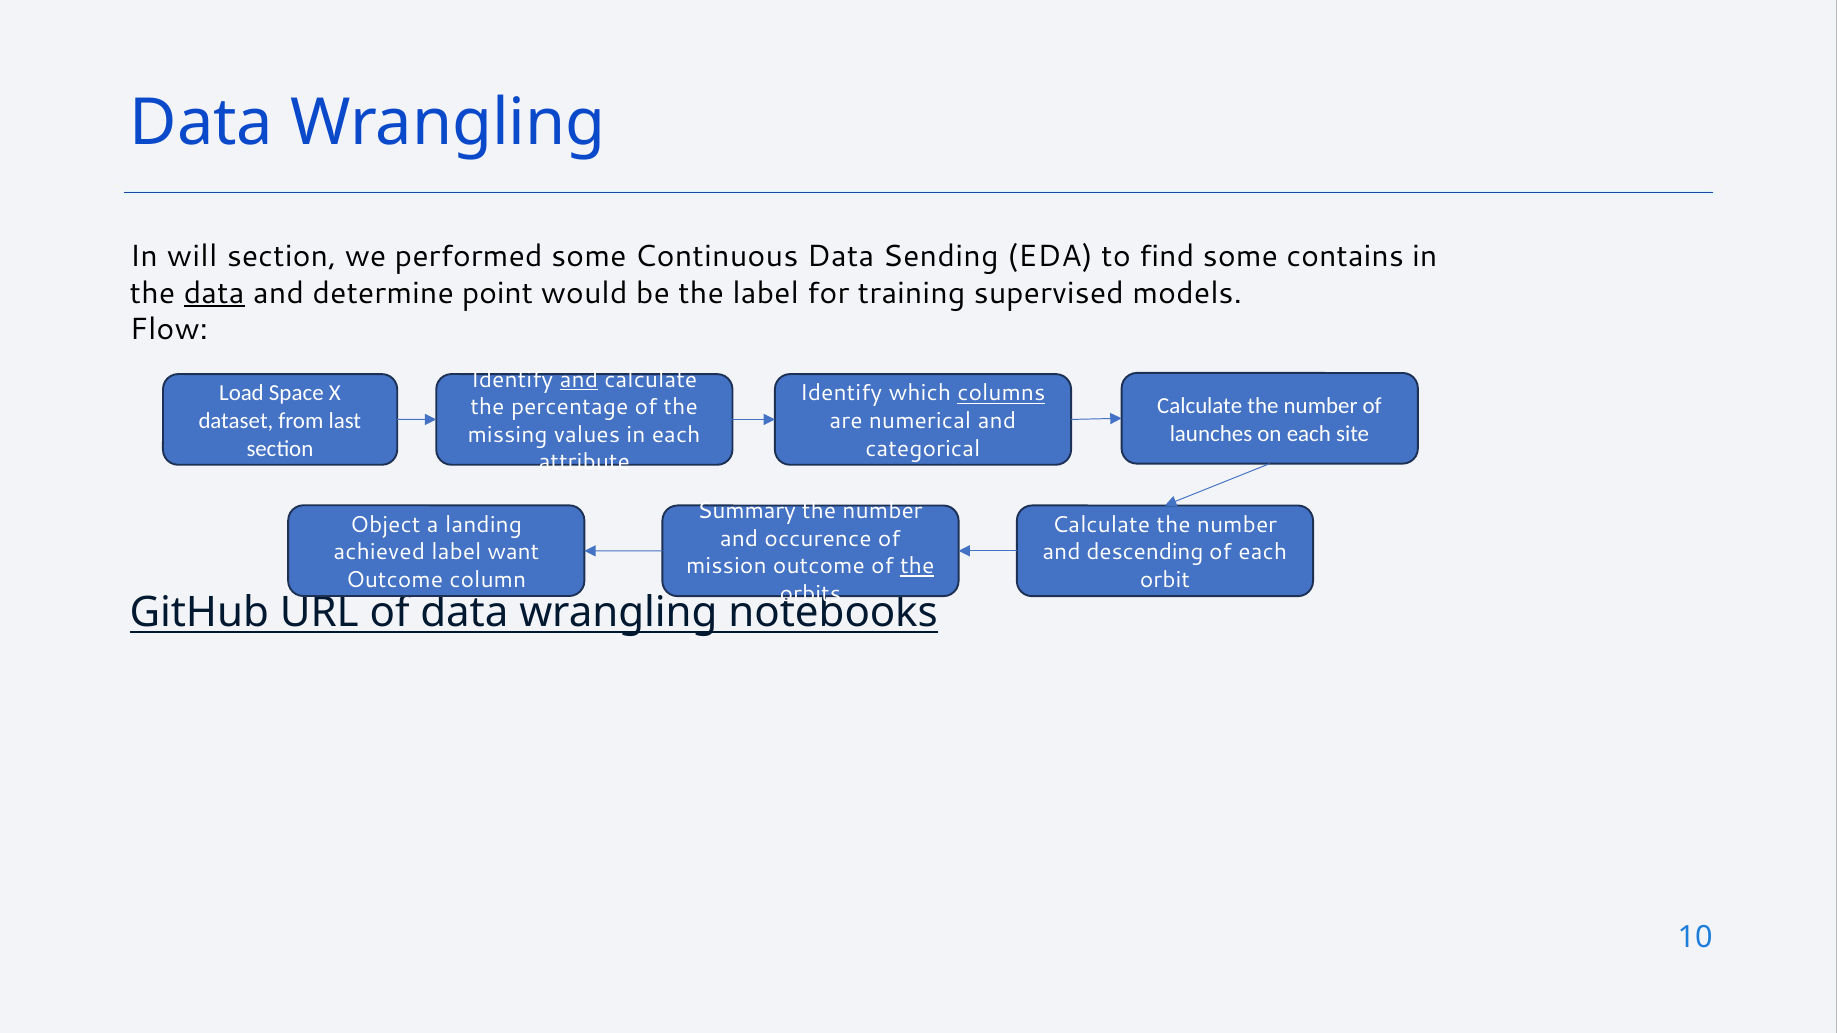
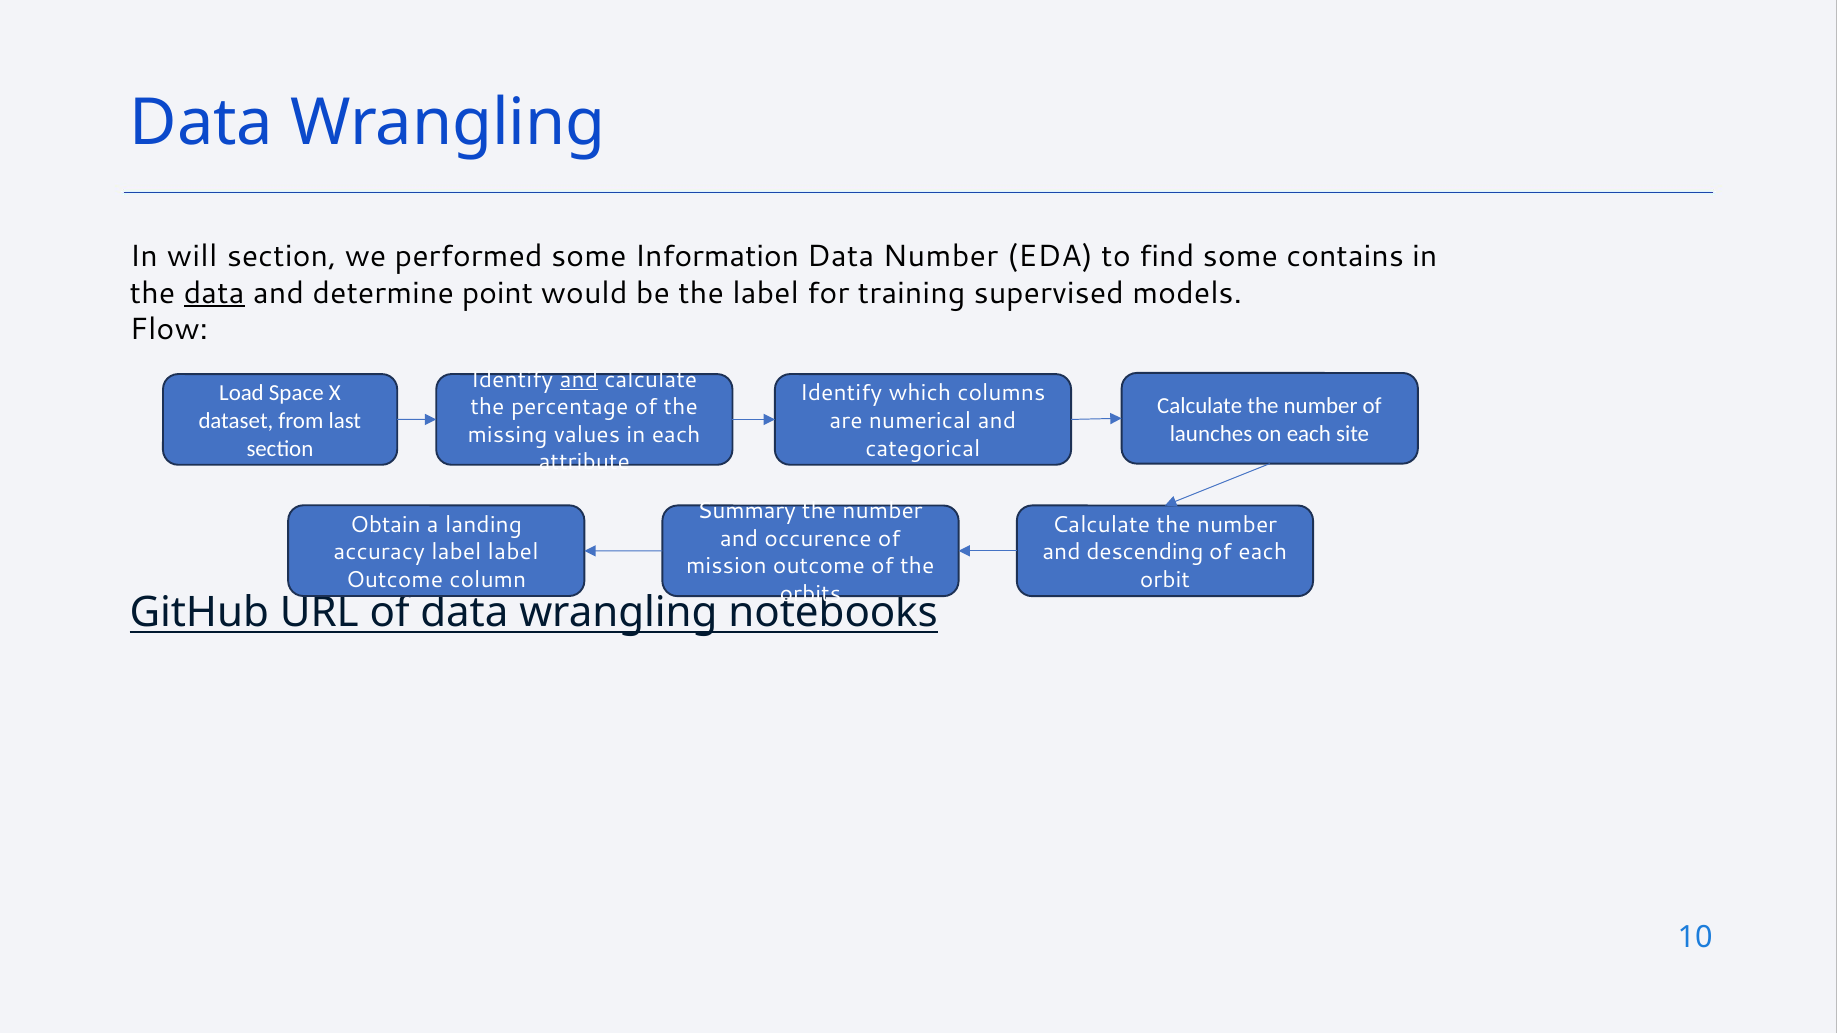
Continuous: Continuous -> Information
Data Sending: Sending -> Number
columns underline: present -> none
Object: Object -> Obtain
achieved: achieved -> accuracy
label want: want -> label
the at (917, 566) underline: present -> none
